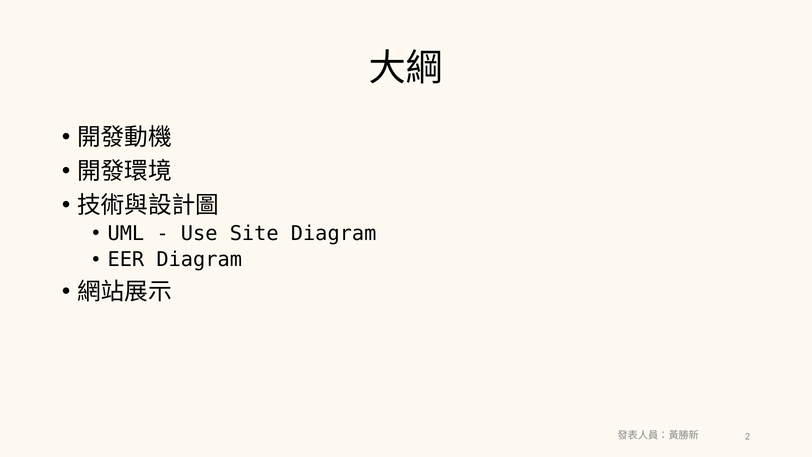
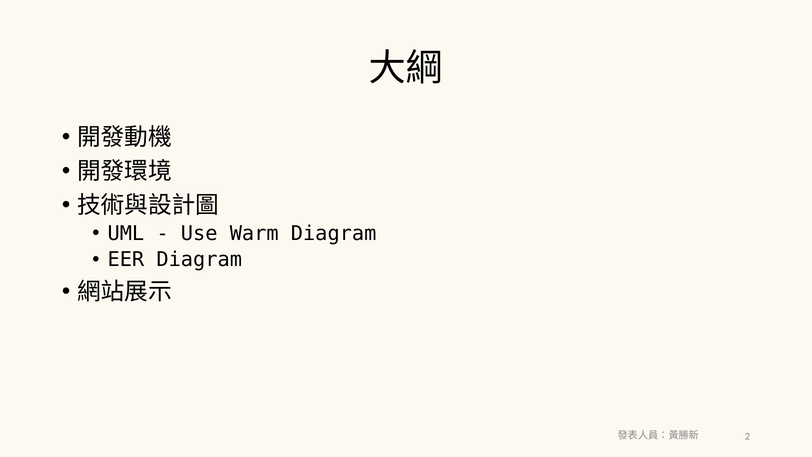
Site: Site -> Warm
